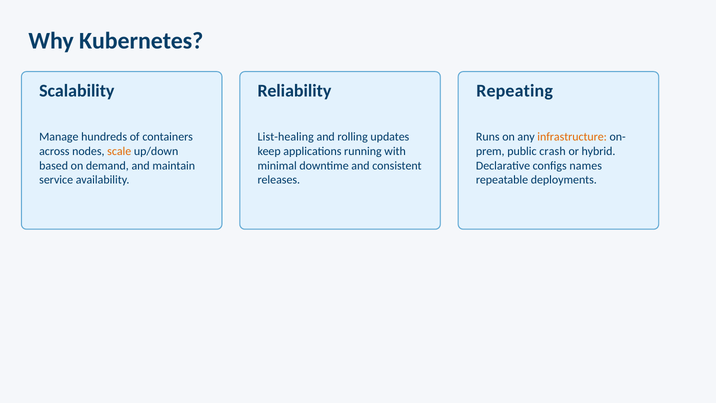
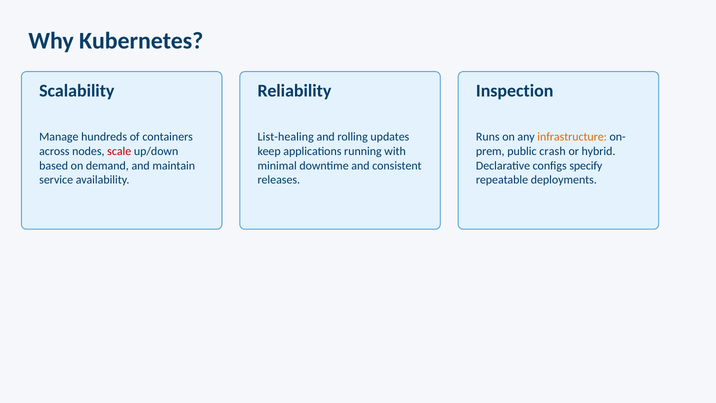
Repeating: Repeating -> Inspection
scale colour: orange -> red
names: names -> specify
